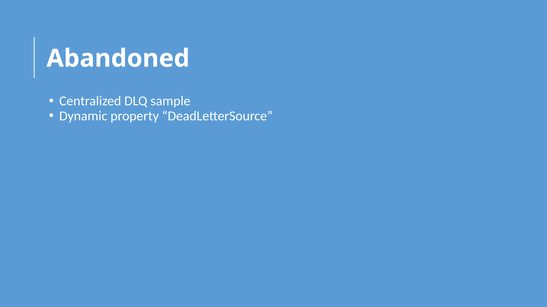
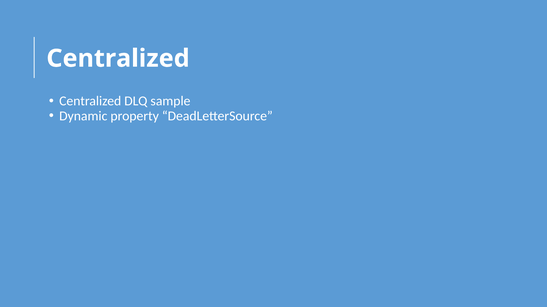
Abandoned at (118, 59): Abandoned -> Centralized
